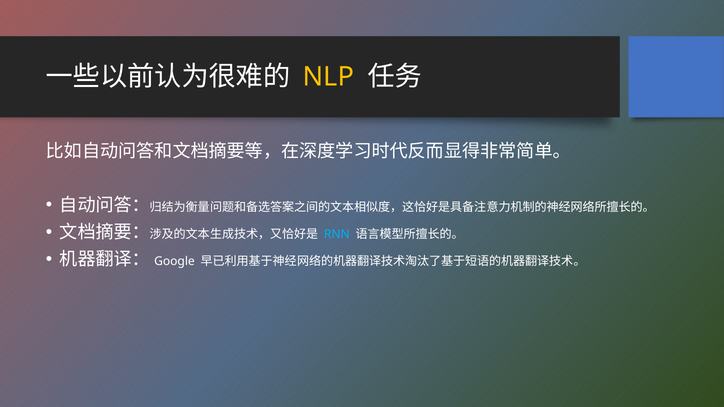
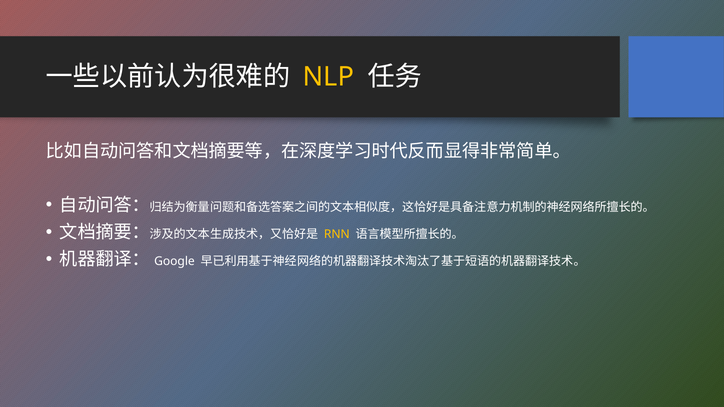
RNN colour: light blue -> yellow
